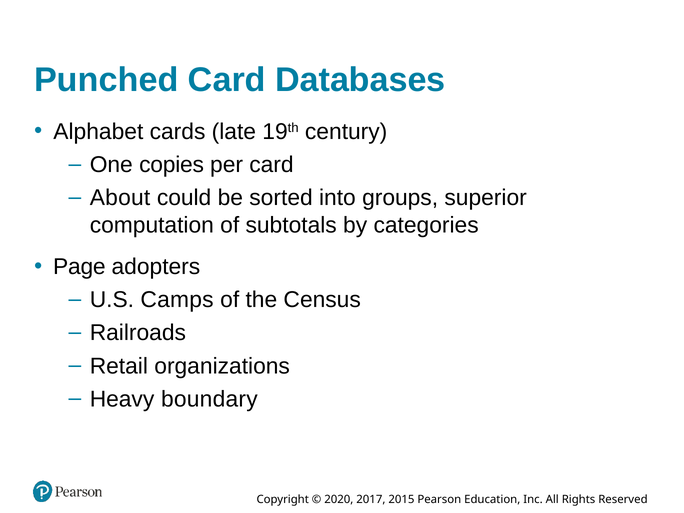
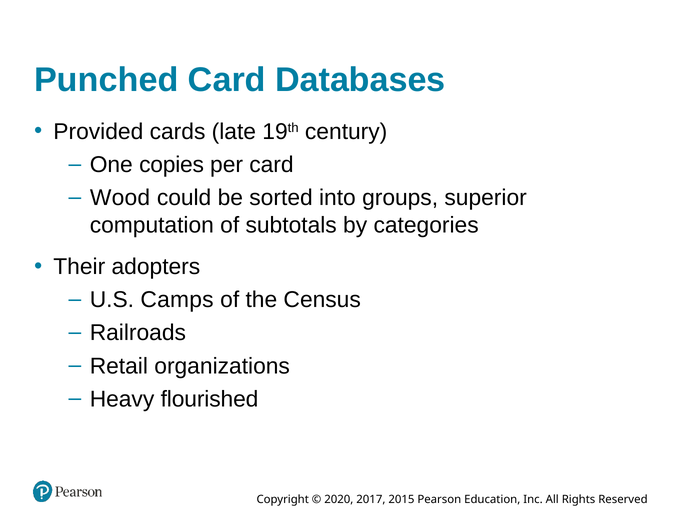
Alphabet: Alphabet -> Provided
About: About -> Wood
Page: Page -> Their
boundary: boundary -> flourished
